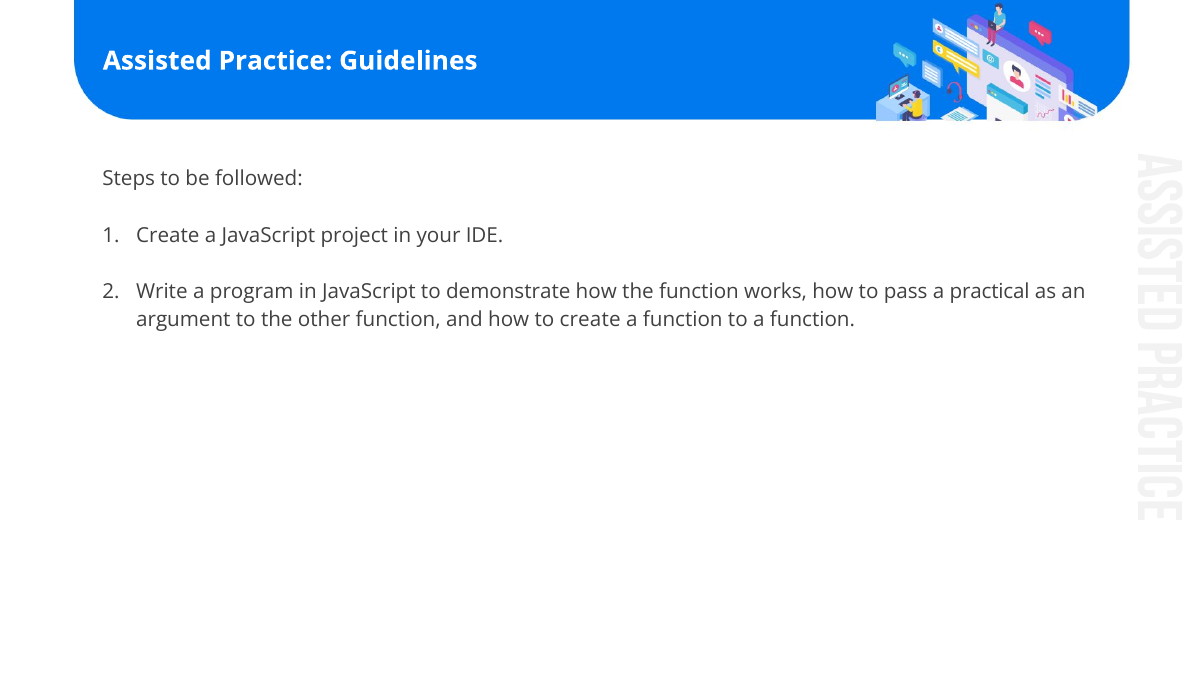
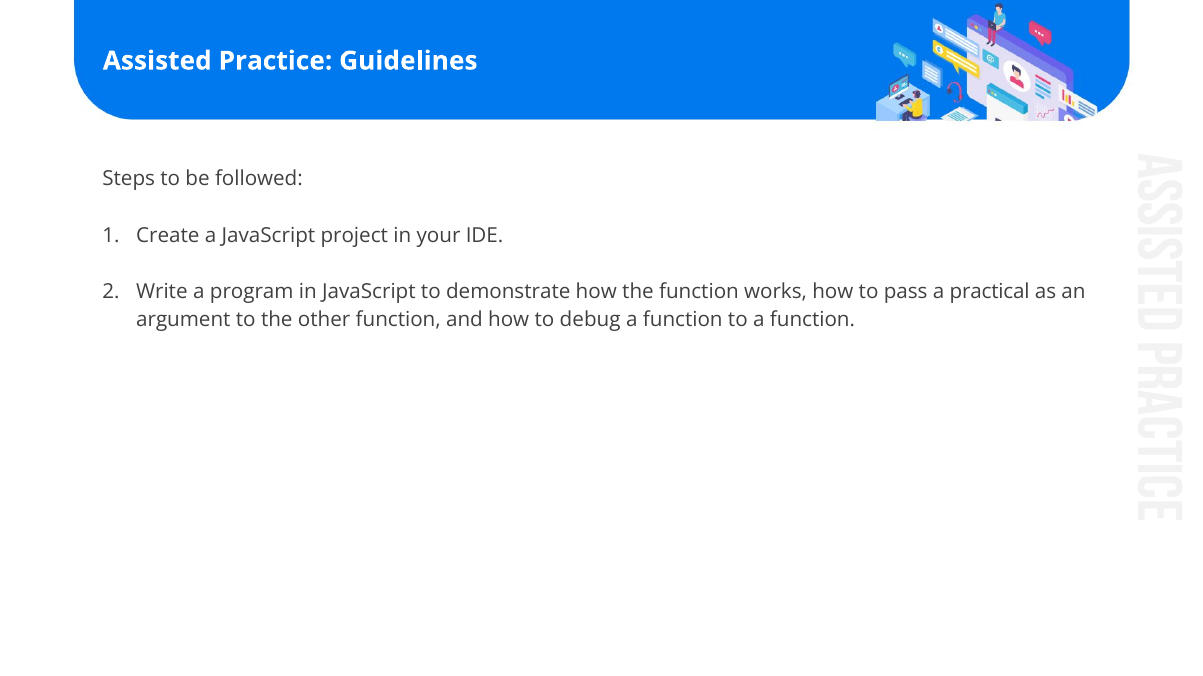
to create: create -> debug
